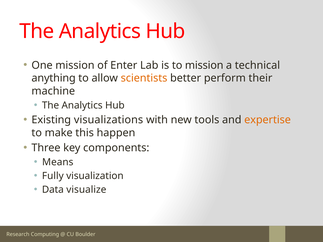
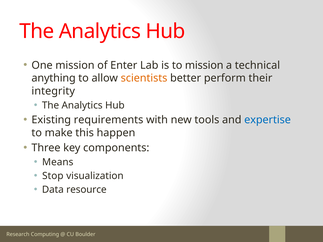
machine: machine -> integrity
visualizations: visualizations -> requirements
expertise colour: orange -> blue
Fully: Fully -> Stop
visualize: visualize -> resource
